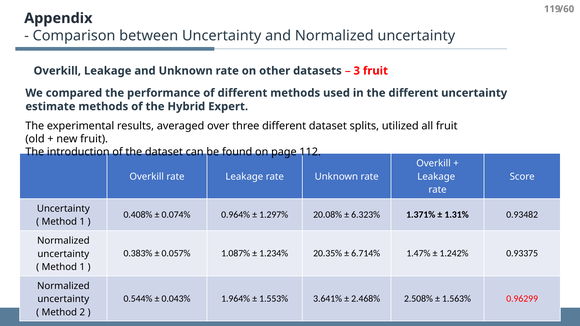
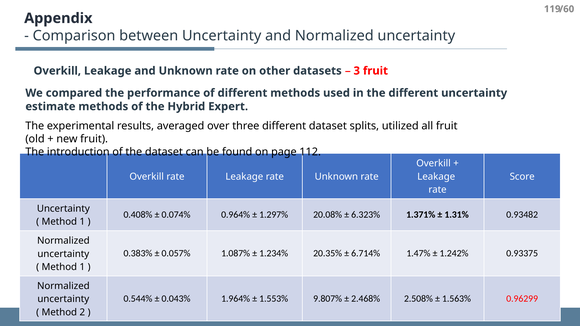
3.641%: 3.641% -> 9.807%
